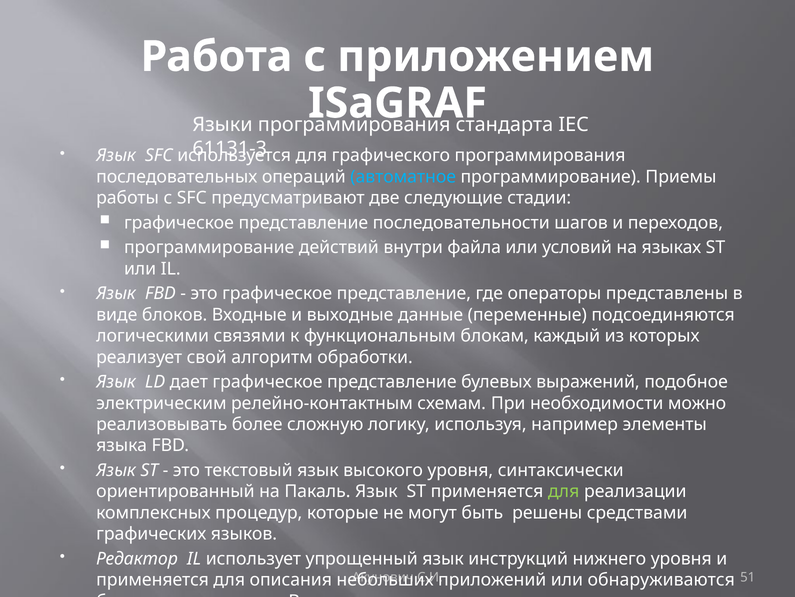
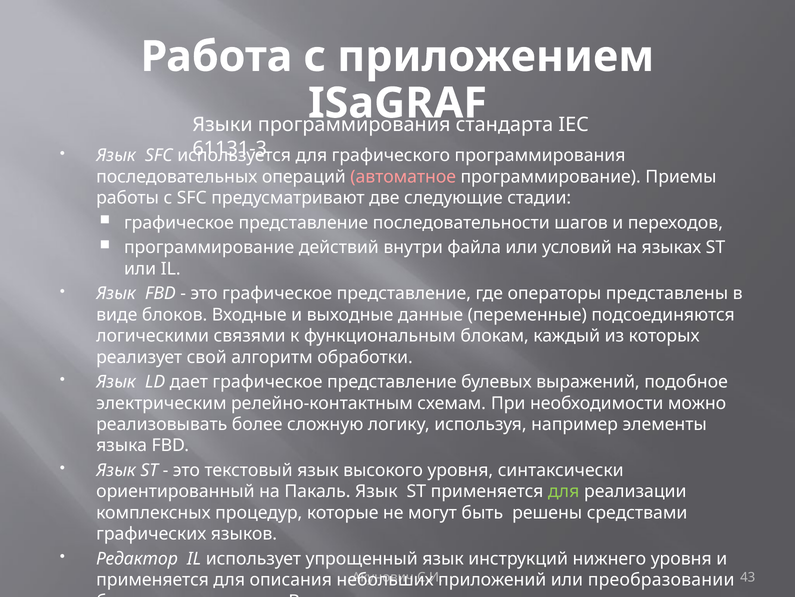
автоматное colour: light blue -> pink
51: 51 -> 43
обнаруживаются: обнаруживаются -> преобразовании
